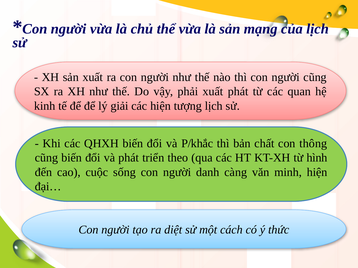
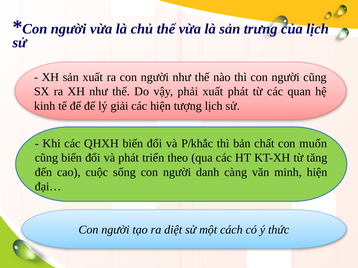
mạng: mạng -> trưng
thông: thông -> muốn
hình: hình -> tăng
